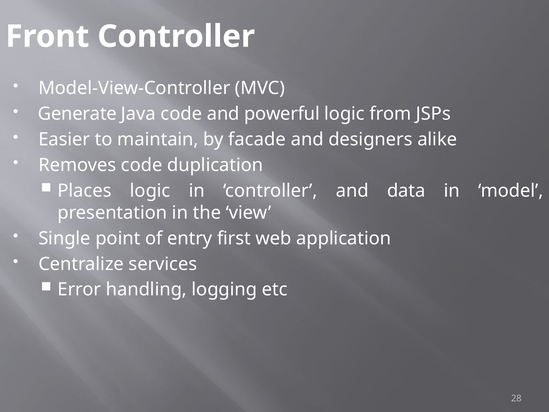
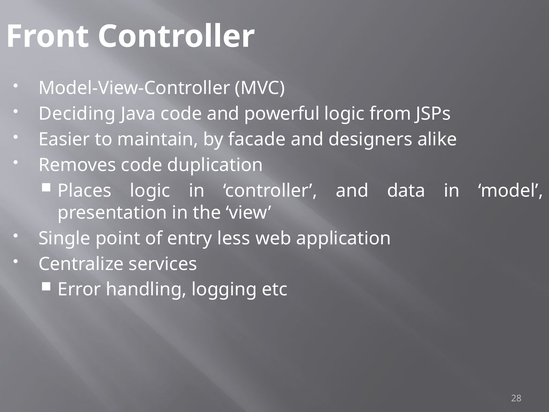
Generate: Generate -> Deciding
first: first -> less
